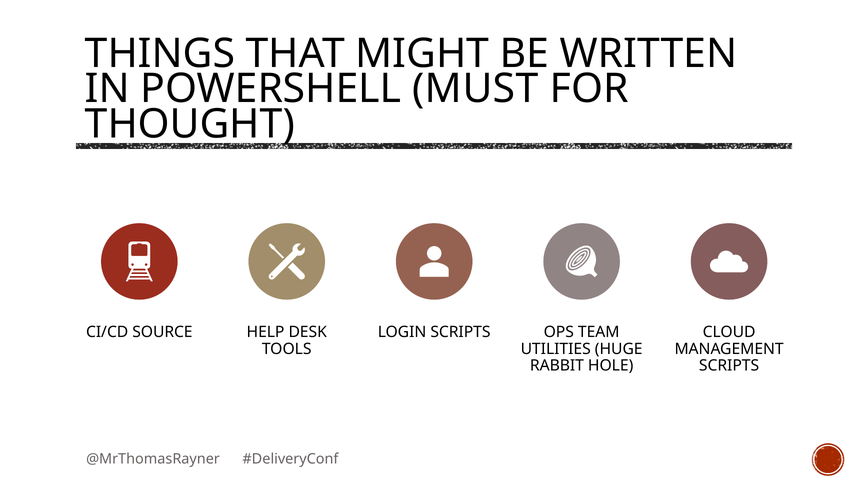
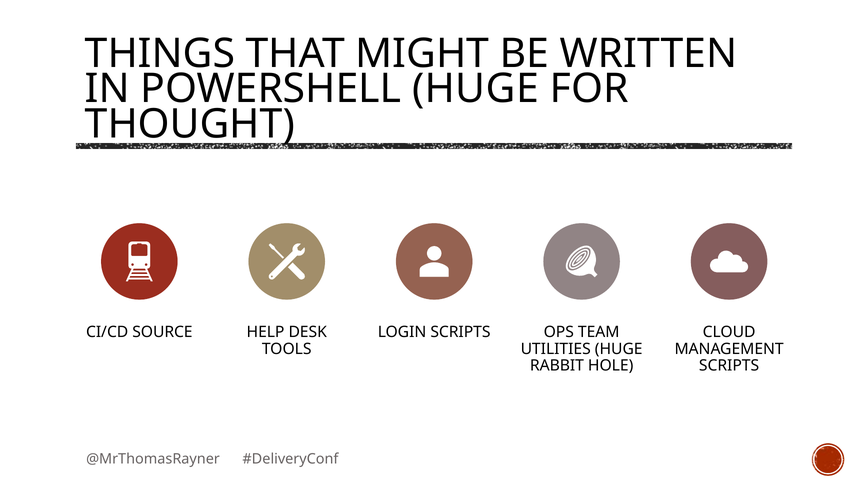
POWERSHELL MUST: MUST -> HUGE
